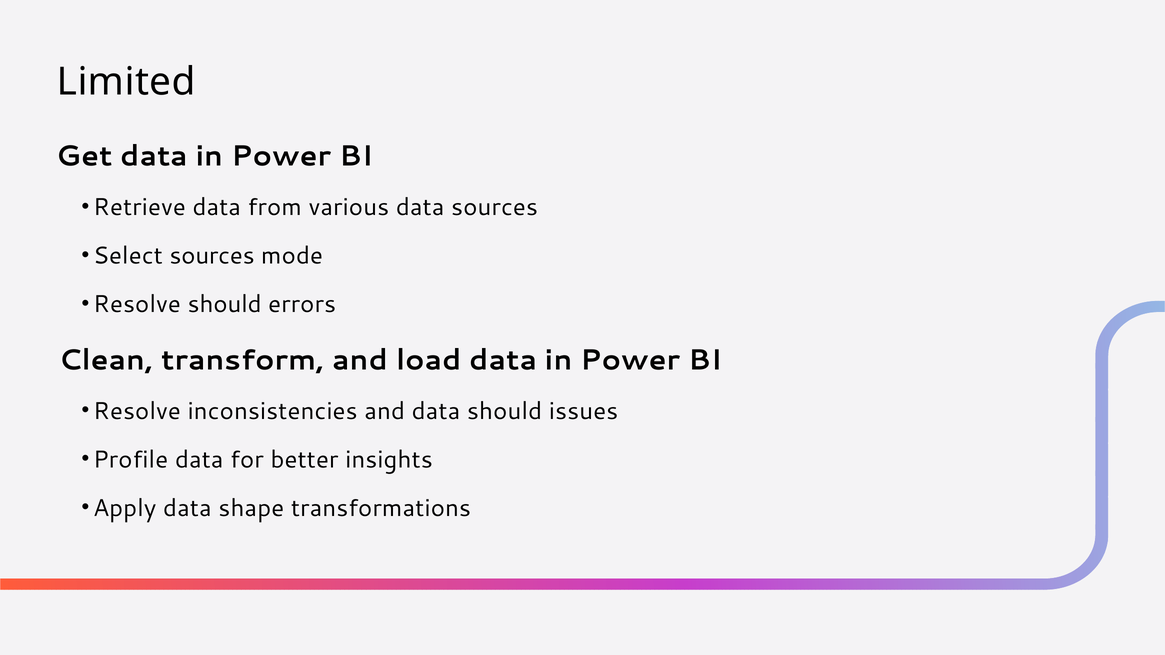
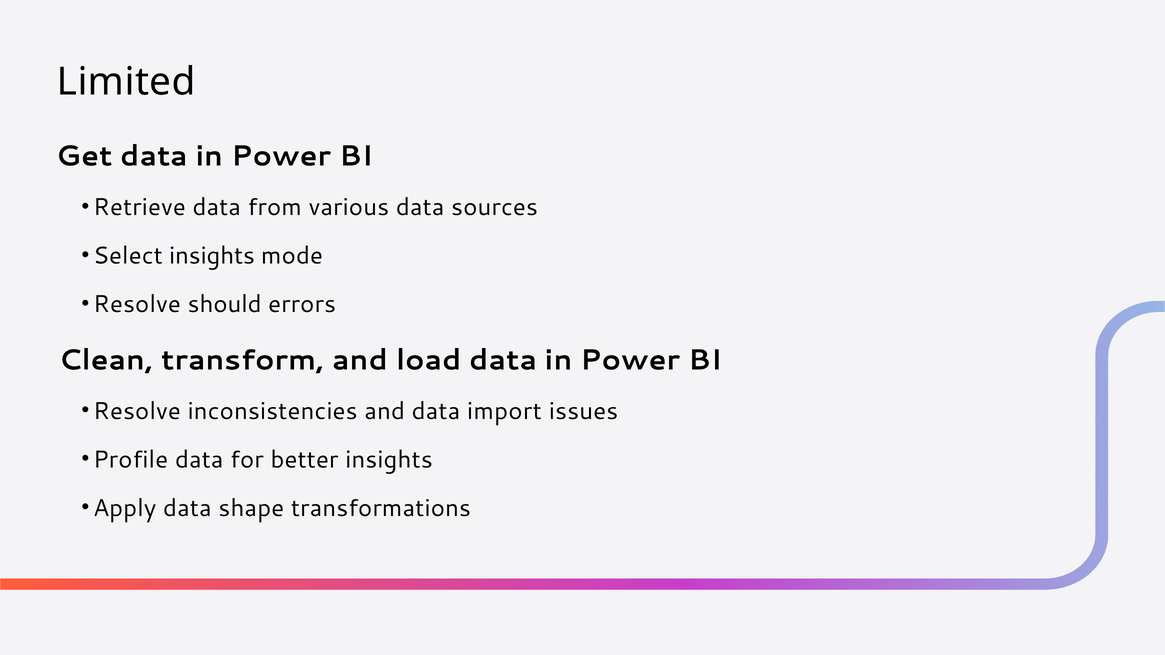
Select sources: sources -> insights
data should: should -> import
